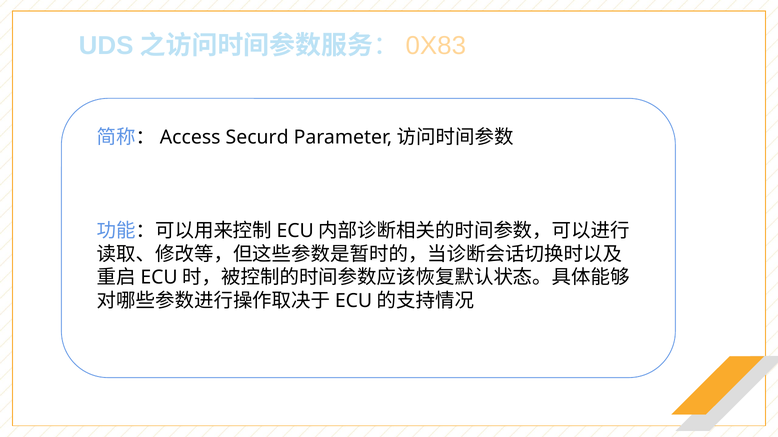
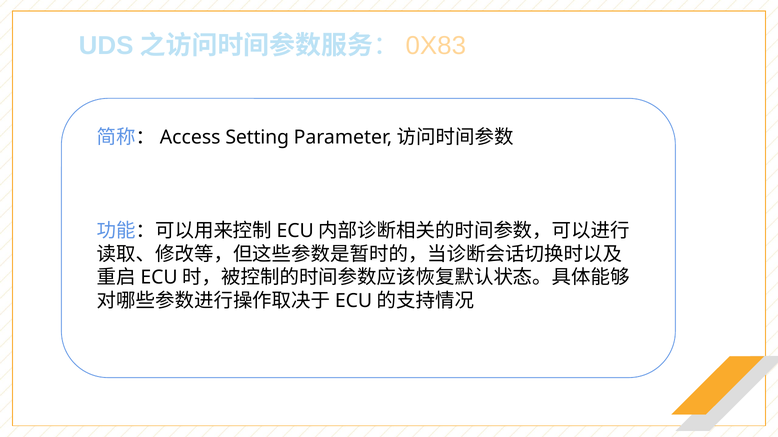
Securd: Securd -> Setting
